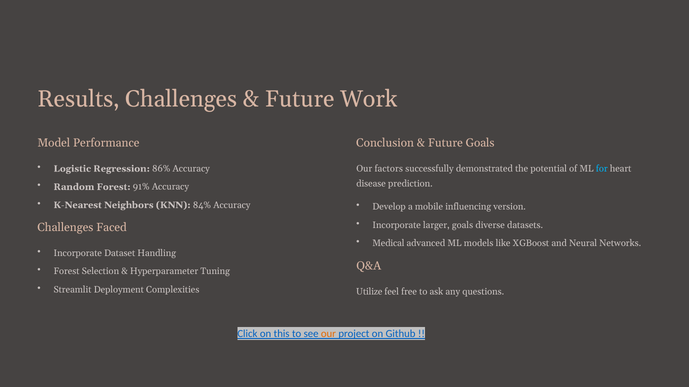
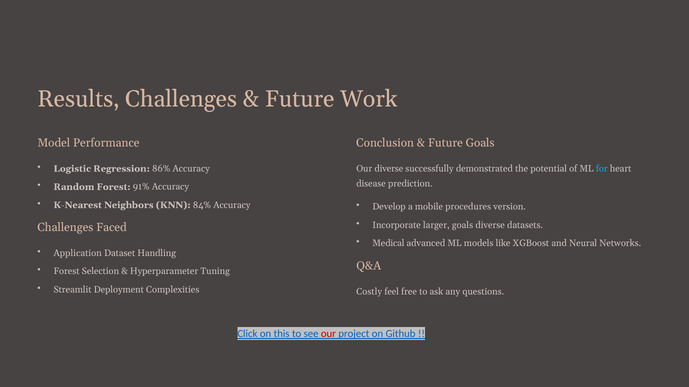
Our factors: factors -> diverse
influencing: influencing -> procedures
Incorporate at (78, 254): Incorporate -> Application
Utilize: Utilize -> Costly
our at (328, 334) colour: orange -> red
